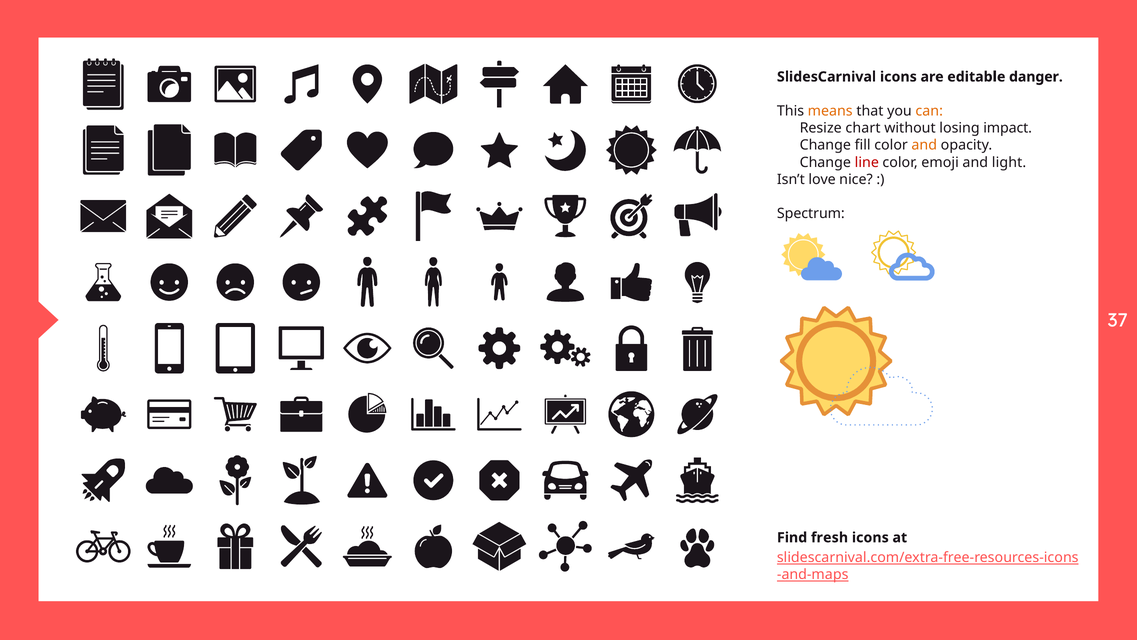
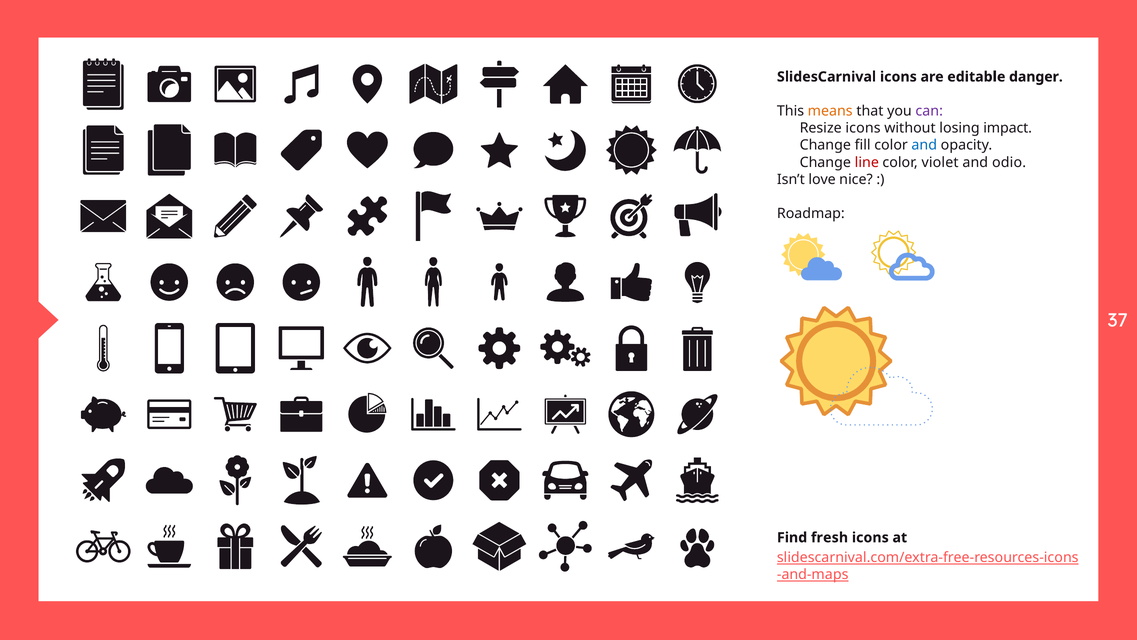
can colour: orange -> purple
chart at (863, 128): chart -> icons
and at (924, 145) colour: orange -> blue
emoji: emoji -> violet
light: light -> odio
Spectrum: Spectrum -> Roadmap
